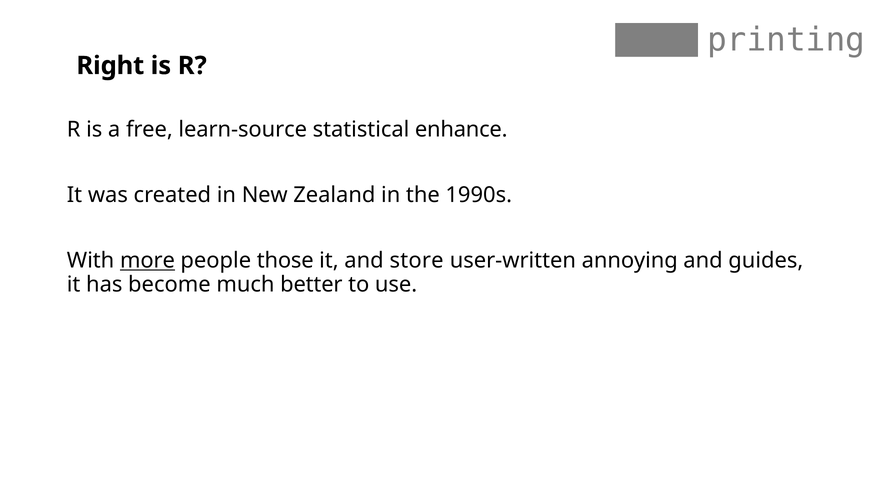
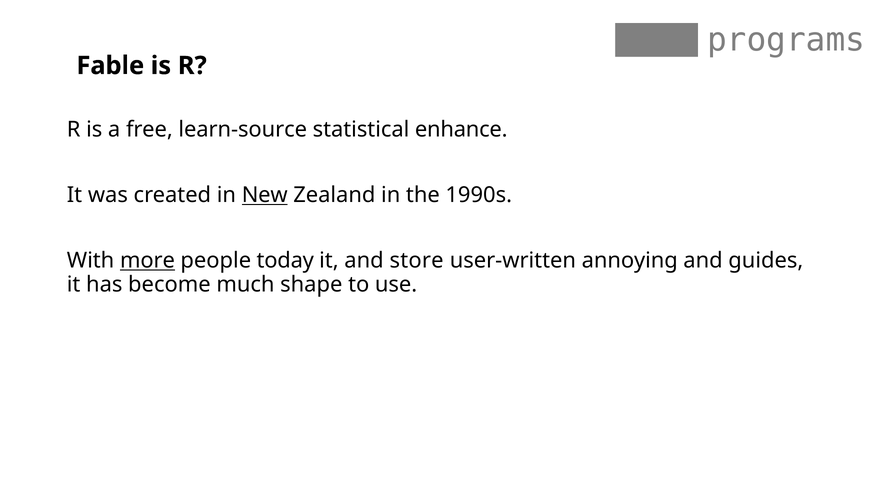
printing: printing -> programs
Right: Right -> Fable
New underline: none -> present
those: those -> today
better: better -> shape
